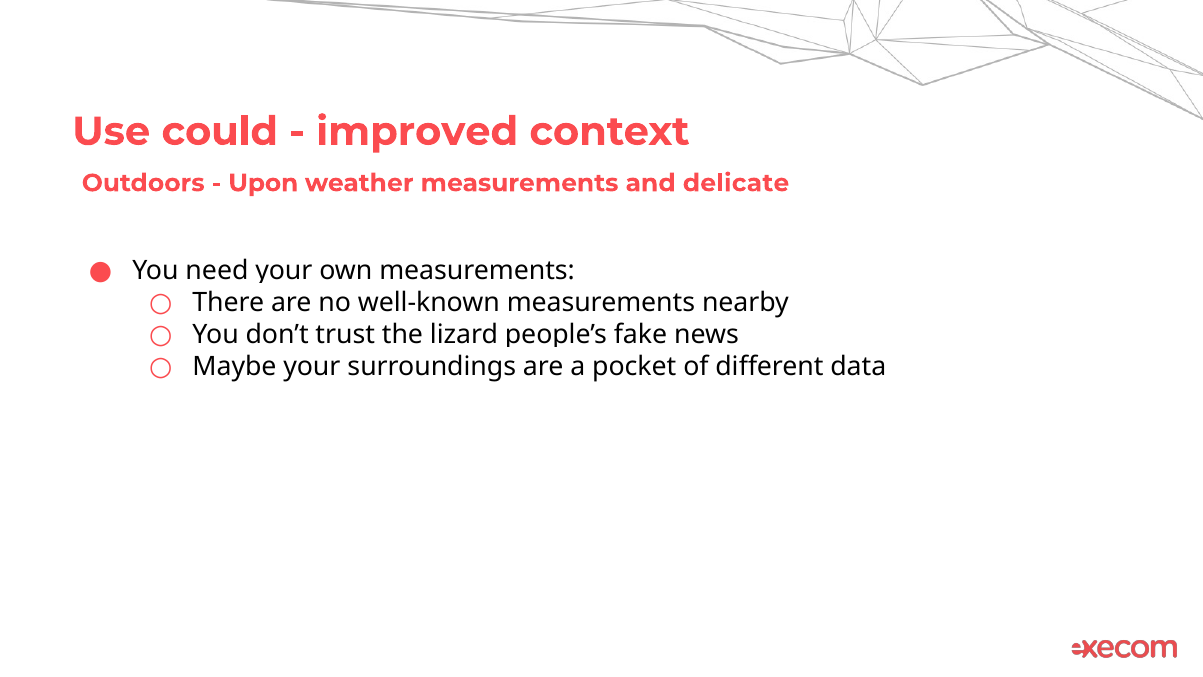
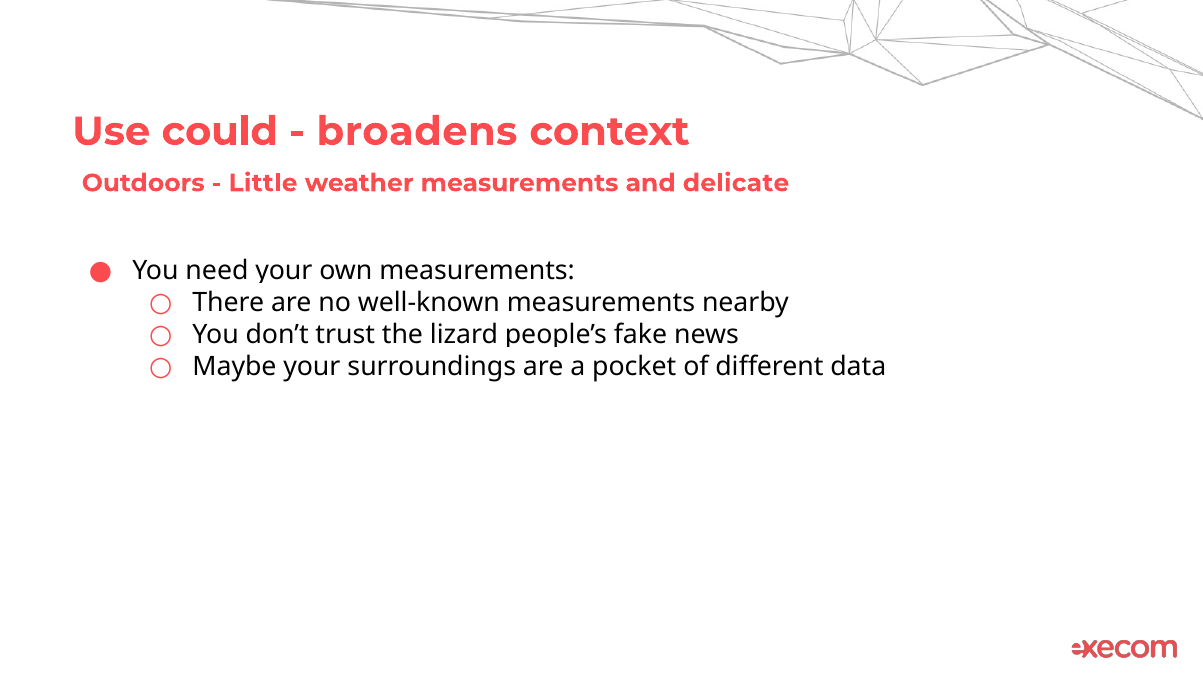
improved: improved -> broadens
Upon: Upon -> Little
